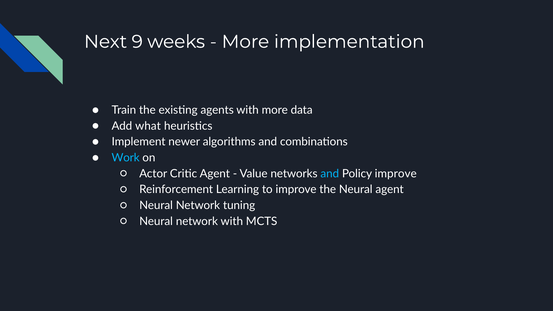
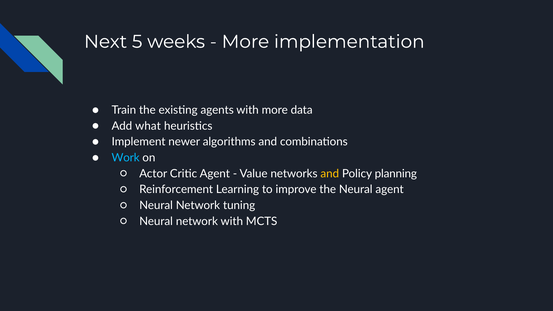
9: 9 -> 5
and at (330, 174) colour: light blue -> yellow
Policy improve: improve -> planning
